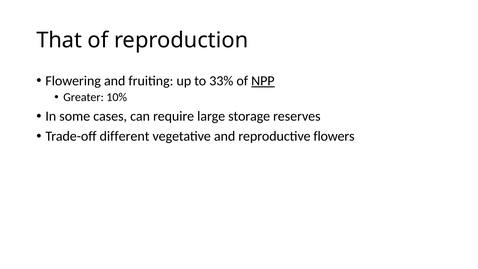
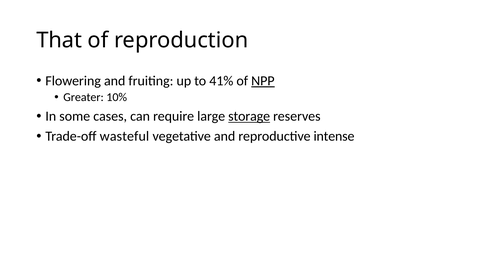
33%: 33% -> 41%
storage underline: none -> present
different: different -> wasteful
flowers: flowers -> intense
